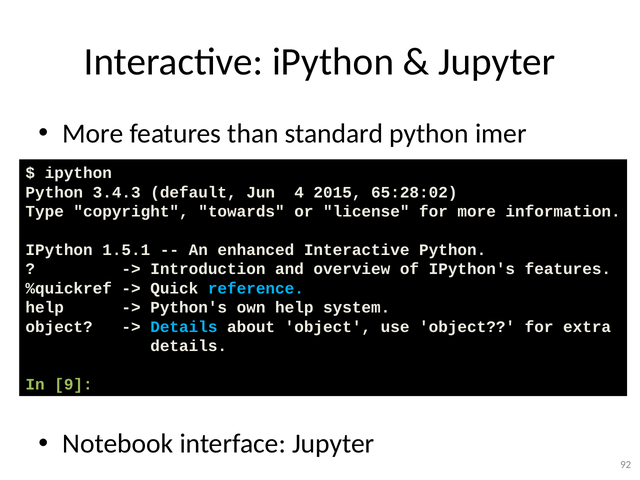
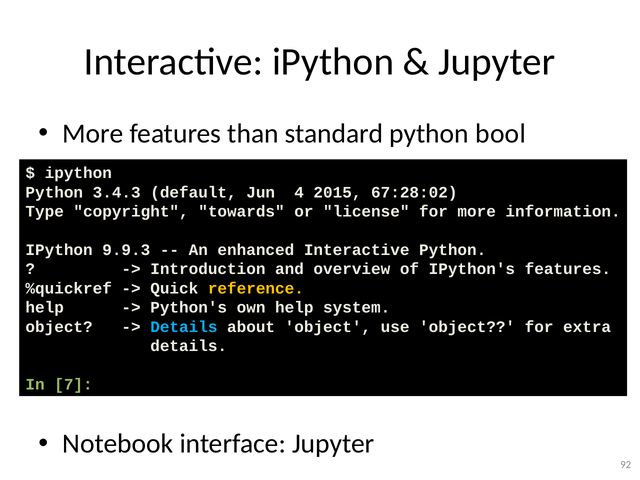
imer: imer -> bool
65:28:02: 65:28:02 -> 67:28:02
1.5.1: 1.5.1 -> 9.9.3
reference colour: light blue -> yellow
9: 9 -> 7
